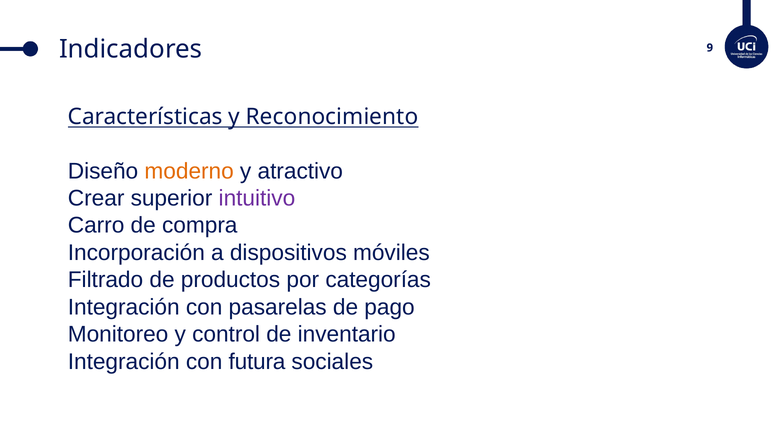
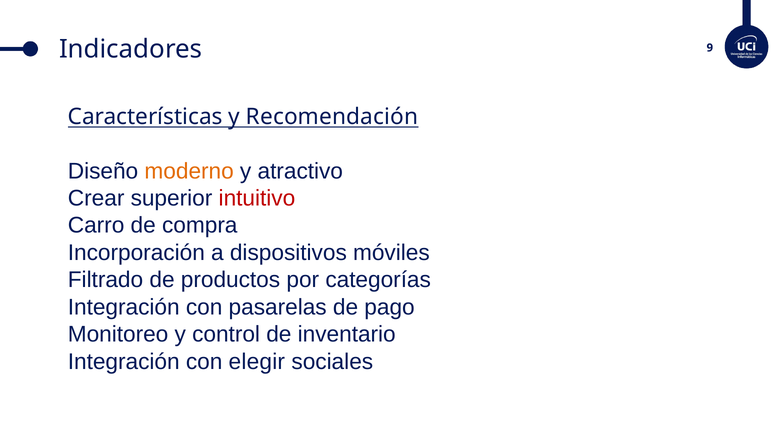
Reconocimiento: Reconocimiento -> Recomendación
intuitivo colour: purple -> red
futura: futura -> elegir
